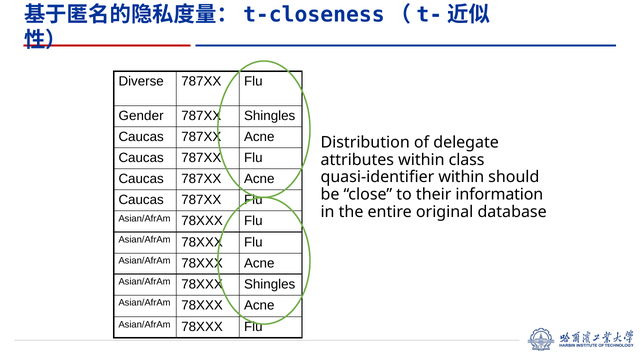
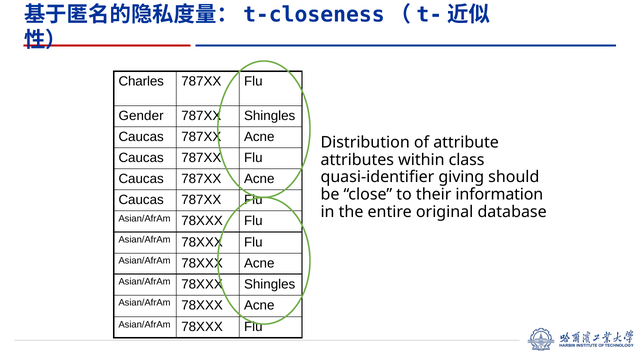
Diverse: Diverse -> Charles
delegate: delegate -> attribute
quasi-identifier within: within -> giving
